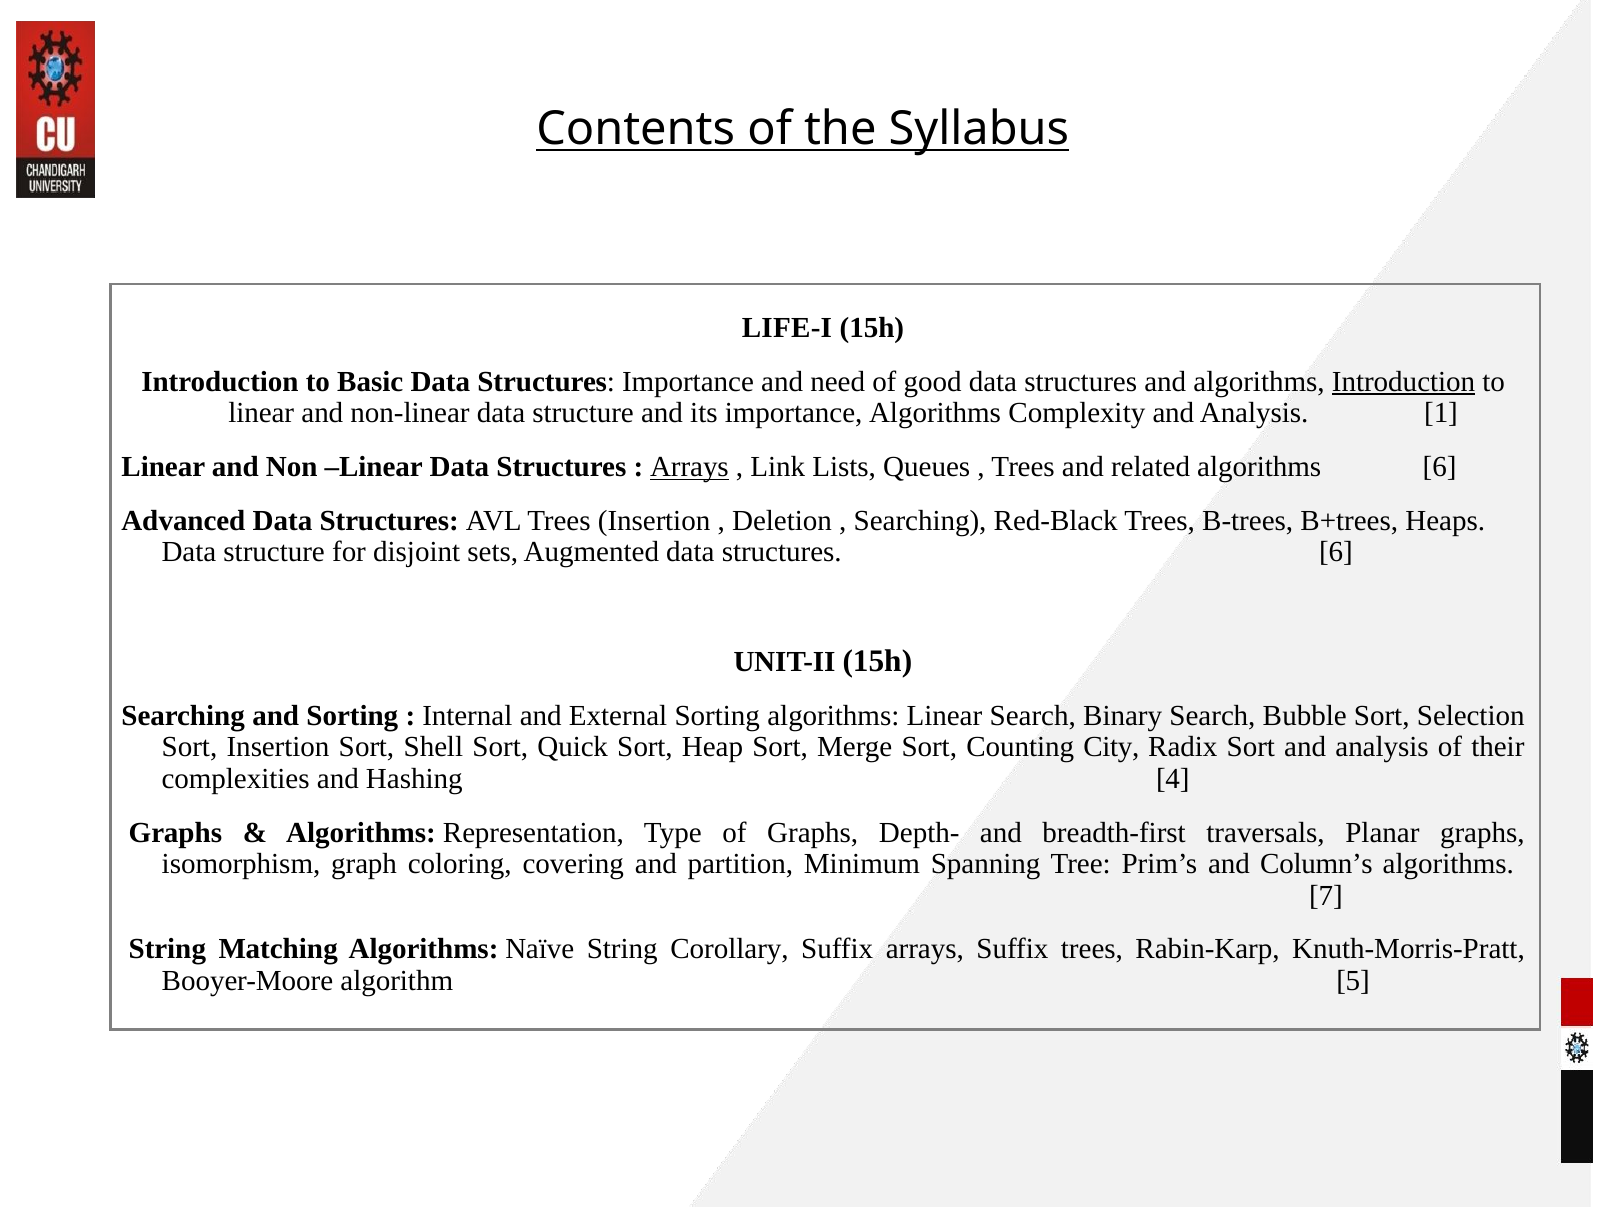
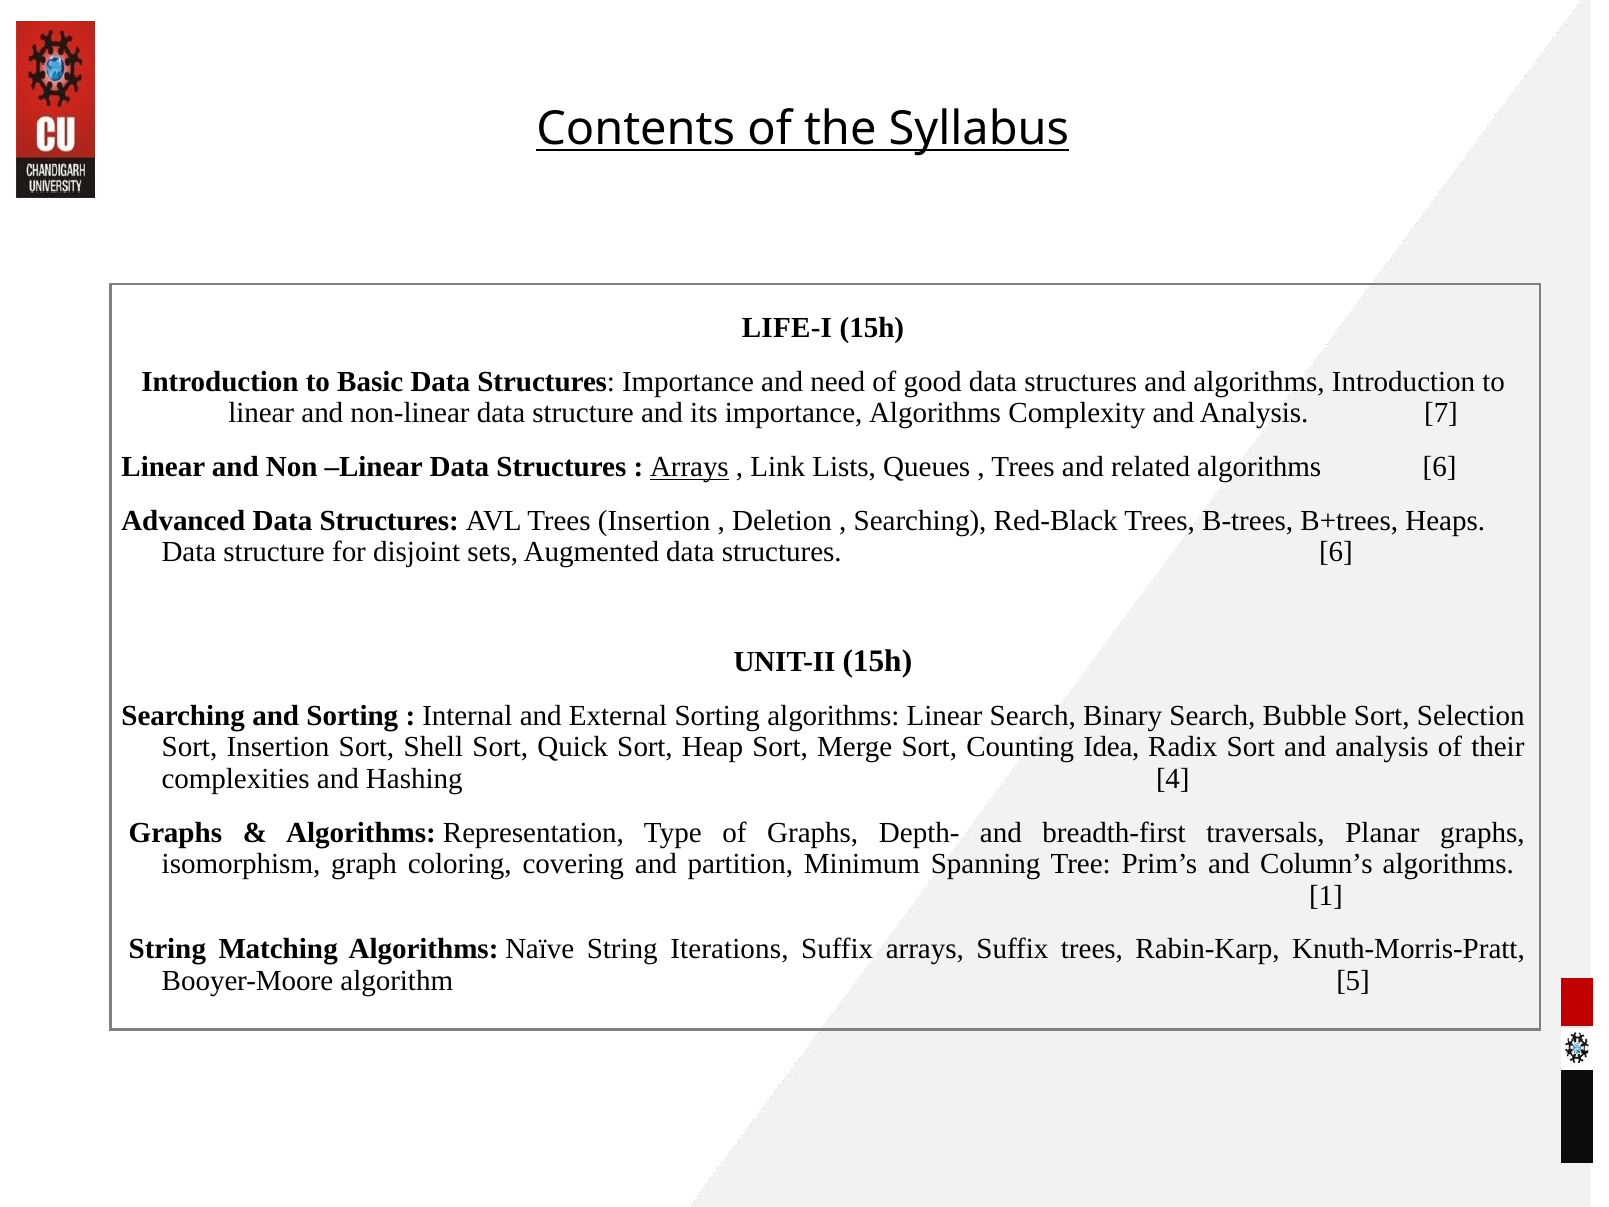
Introduction at (1404, 382) underline: present -> none
1: 1 -> 7
City: City -> Idea
7: 7 -> 1
Corollary: Corollary -> Iterations
